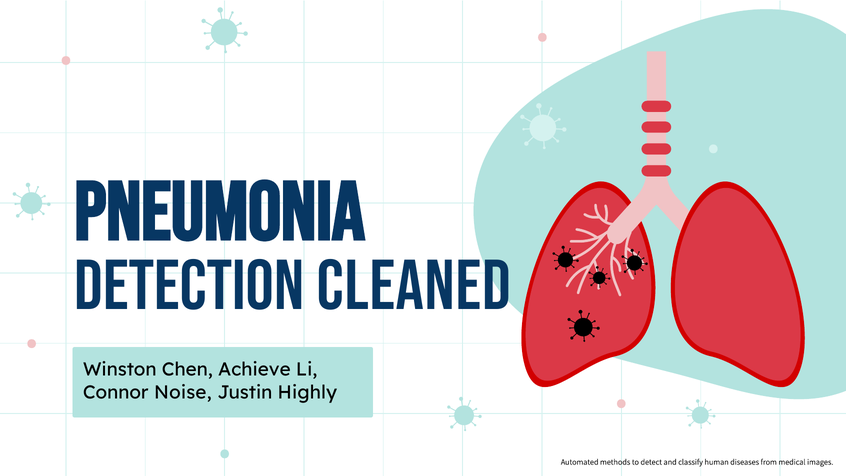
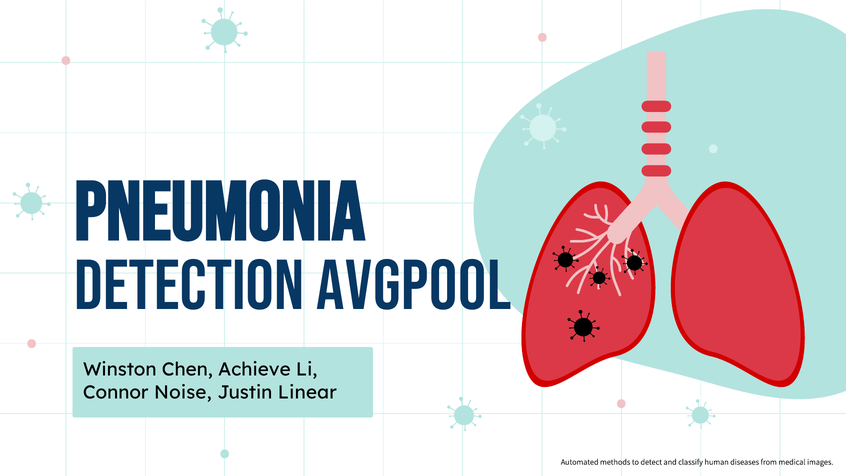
Cleaned: Cleaned -> Avgpool
Highly: Highly -> Linear
